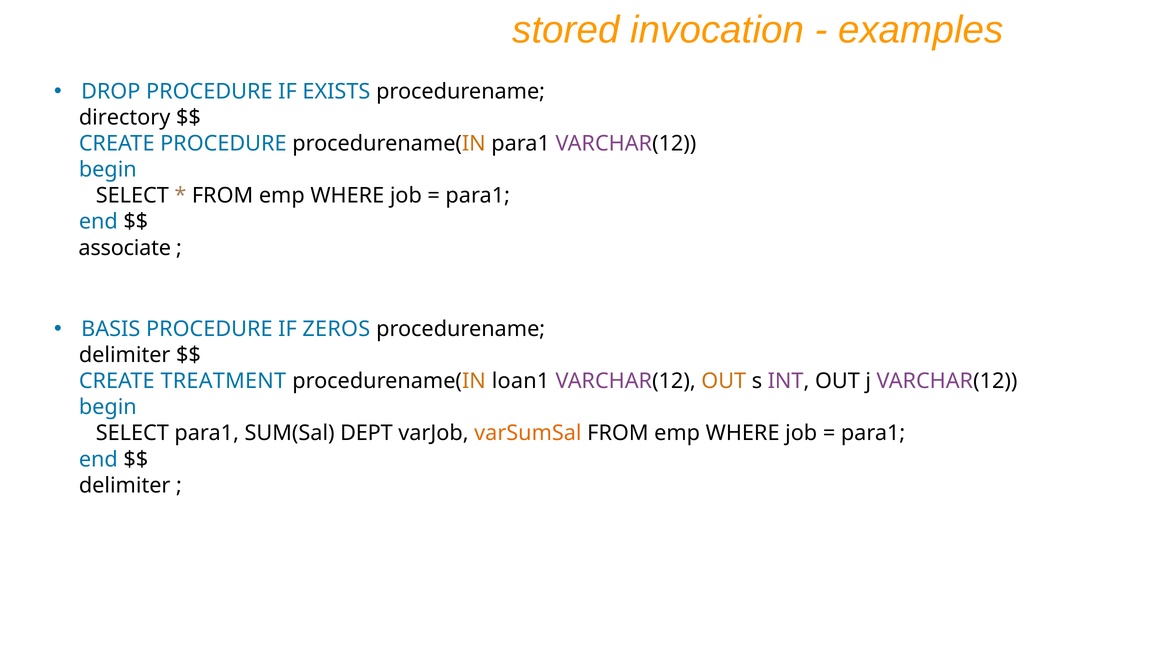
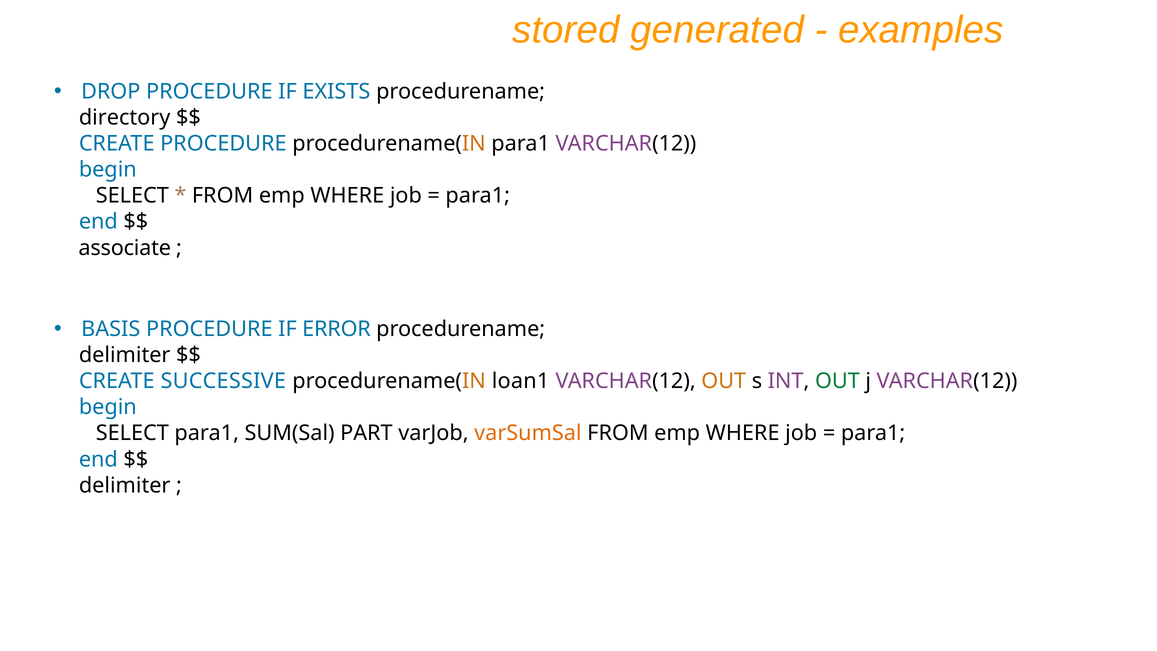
invocation: invocation -> generated
ZEROS: ZEROS -> ERROR
TREATMENT: TREATMENT -> SUCCESSIVE
OUT at (837, 381) colour: black -> green
DEPT: DEPT -> PART
